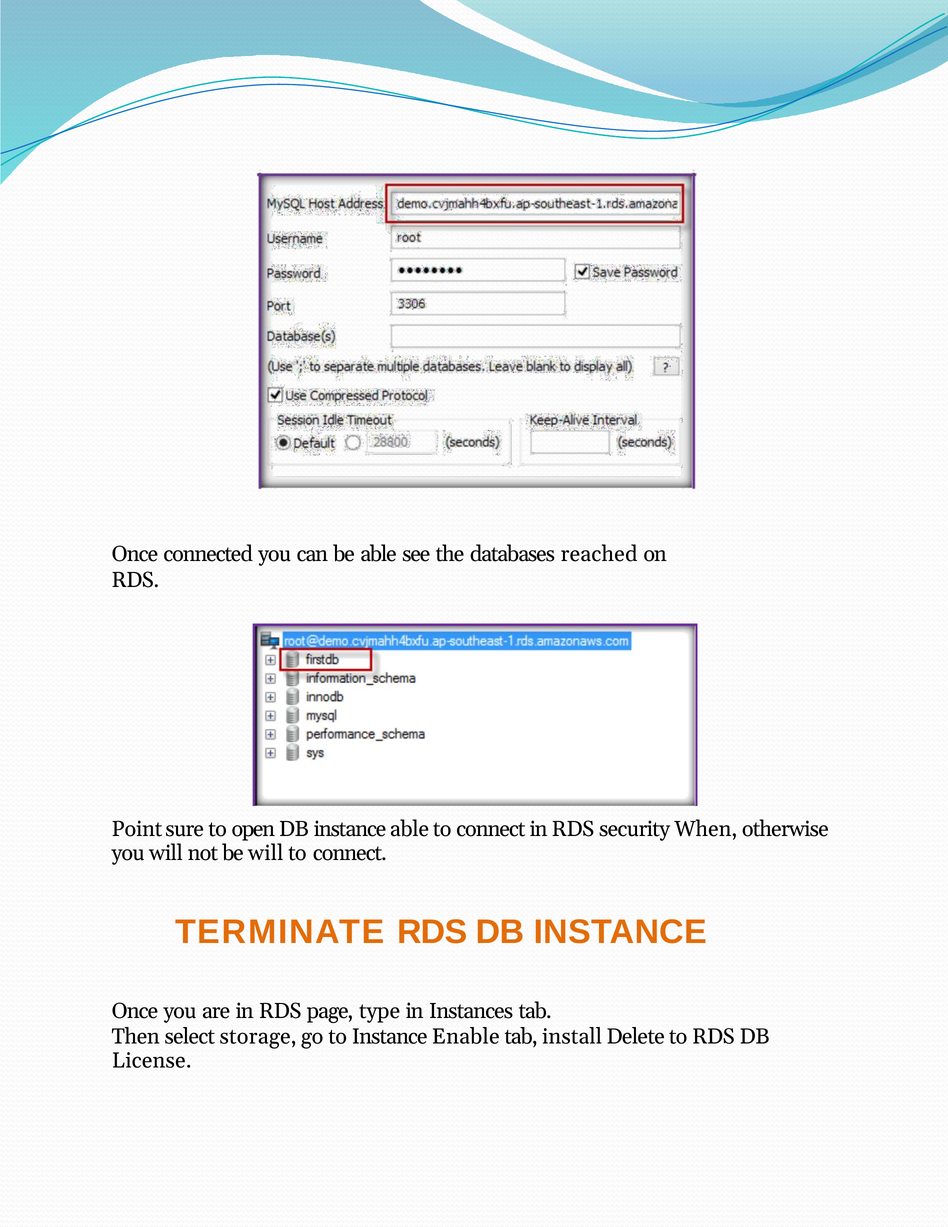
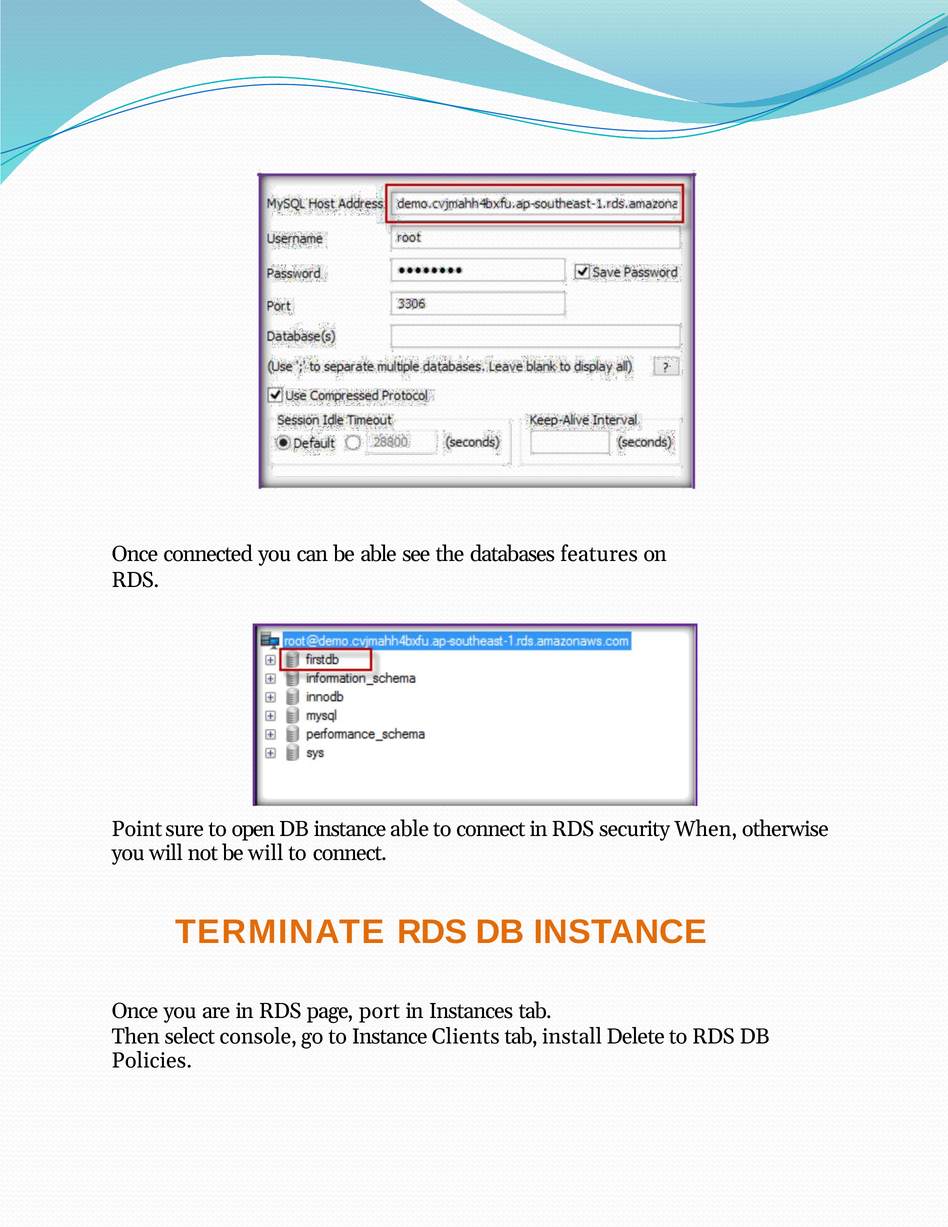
reached: reached -> features
type: type -> port
storage: storage -> console
Enable: Enable -> Clients
License: License -> Policies
